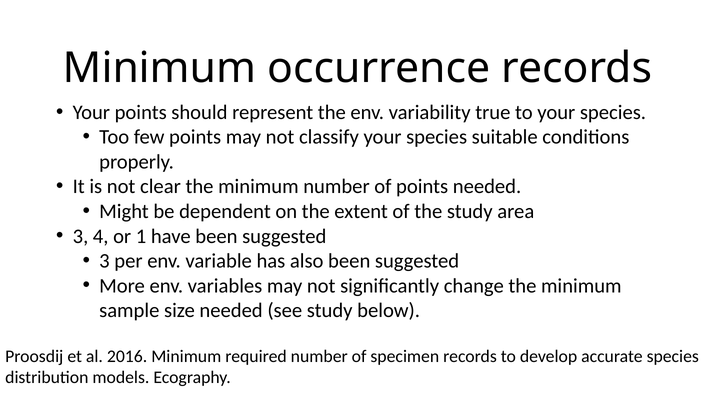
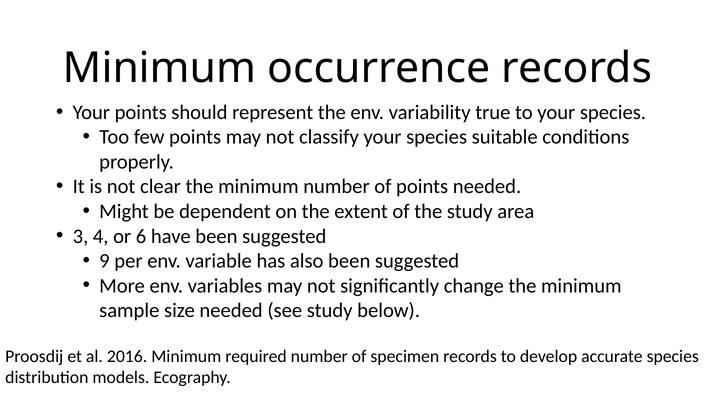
1: 1 -> 6
3 at (104, 261): 3 -> 9
